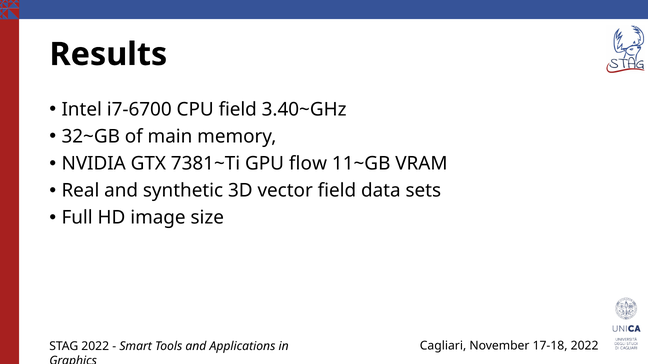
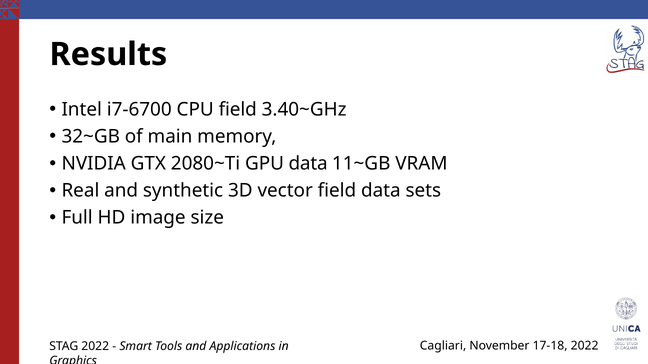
7381~Ti: 7381~Ti -> 2080~Ti
GPU flow: flow -> data
